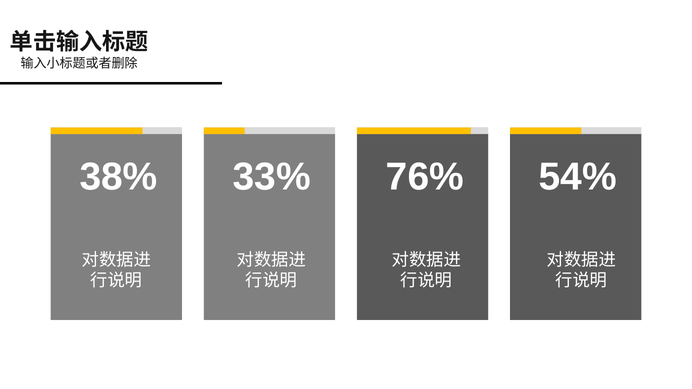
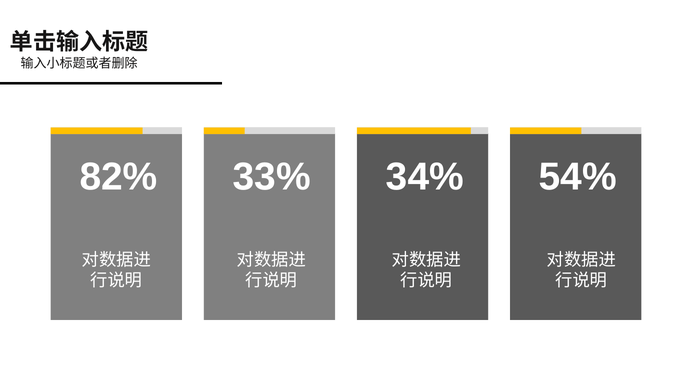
38%: 38% -> 82%
76%: 76% -> 34%
